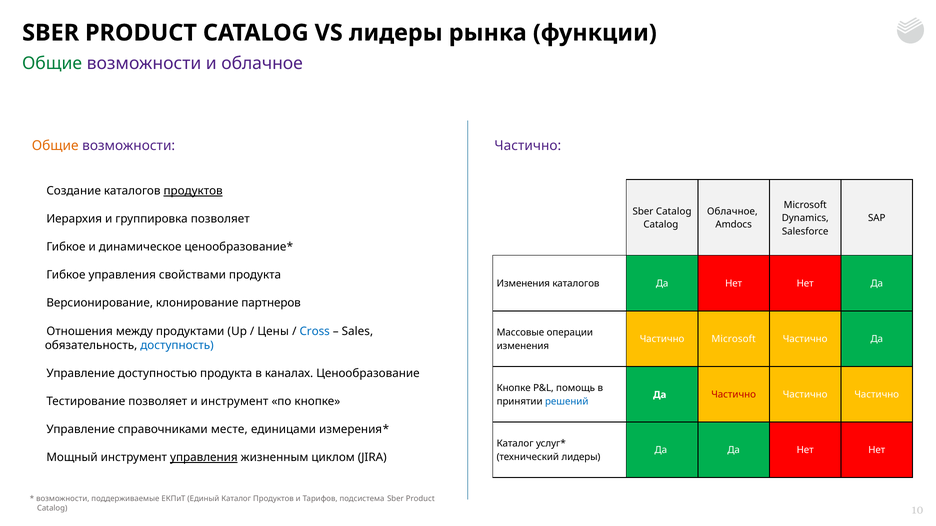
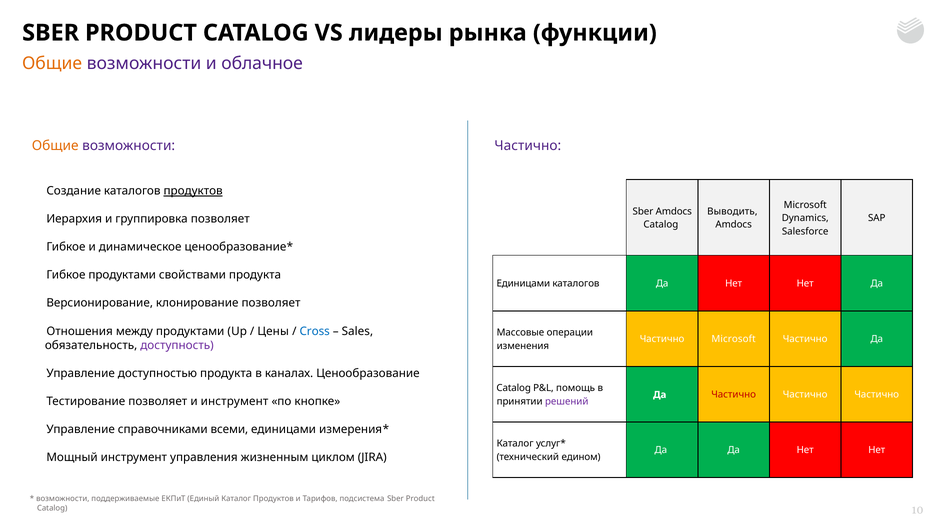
Общие at (52, 64) colour: green -> orange
Sber Catalog: Catalog -> Amdocs
Облачное at (732, 212): Облачное -> Выводить
управления at (122, 275): управления -> продуктами
Изменения at (523, 284): Изменения -> Единицами
клонирование партнеров: партнеров -> позволяет
доступность colour: blue -> purple
Кнопке at (514, 388): Кнопке -> Catalog
решений colour: blue -> purple
месте: месте -> всеми
управления at (204, 458) underline: present -> none
технический лидеры: лидеры -> едином
